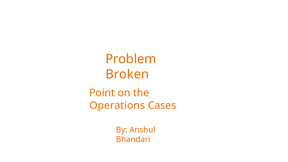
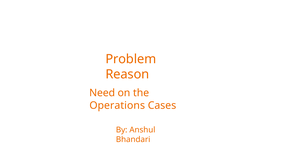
Broken: Broken -> Reason
Point: Point -> Need
